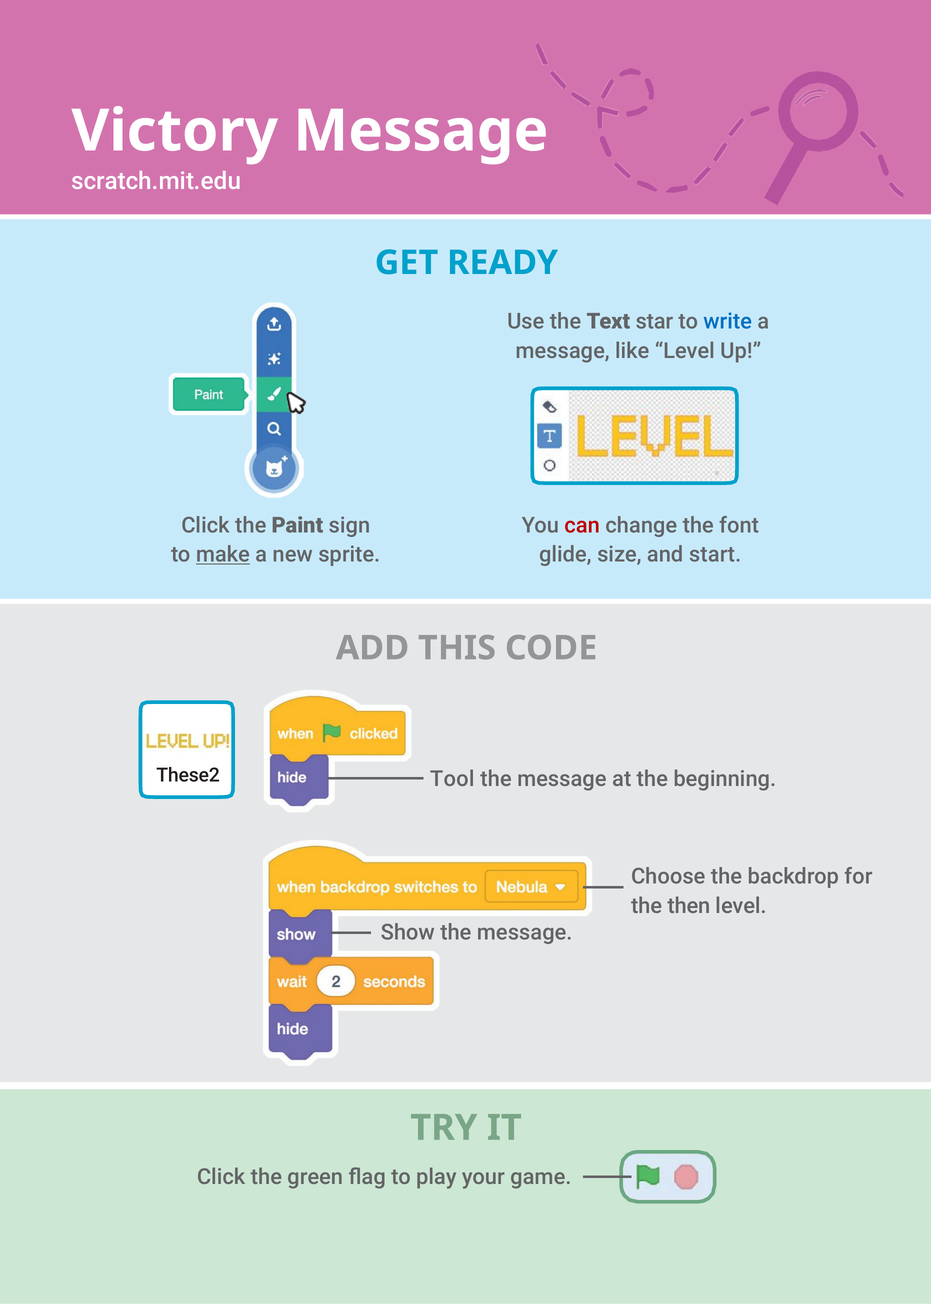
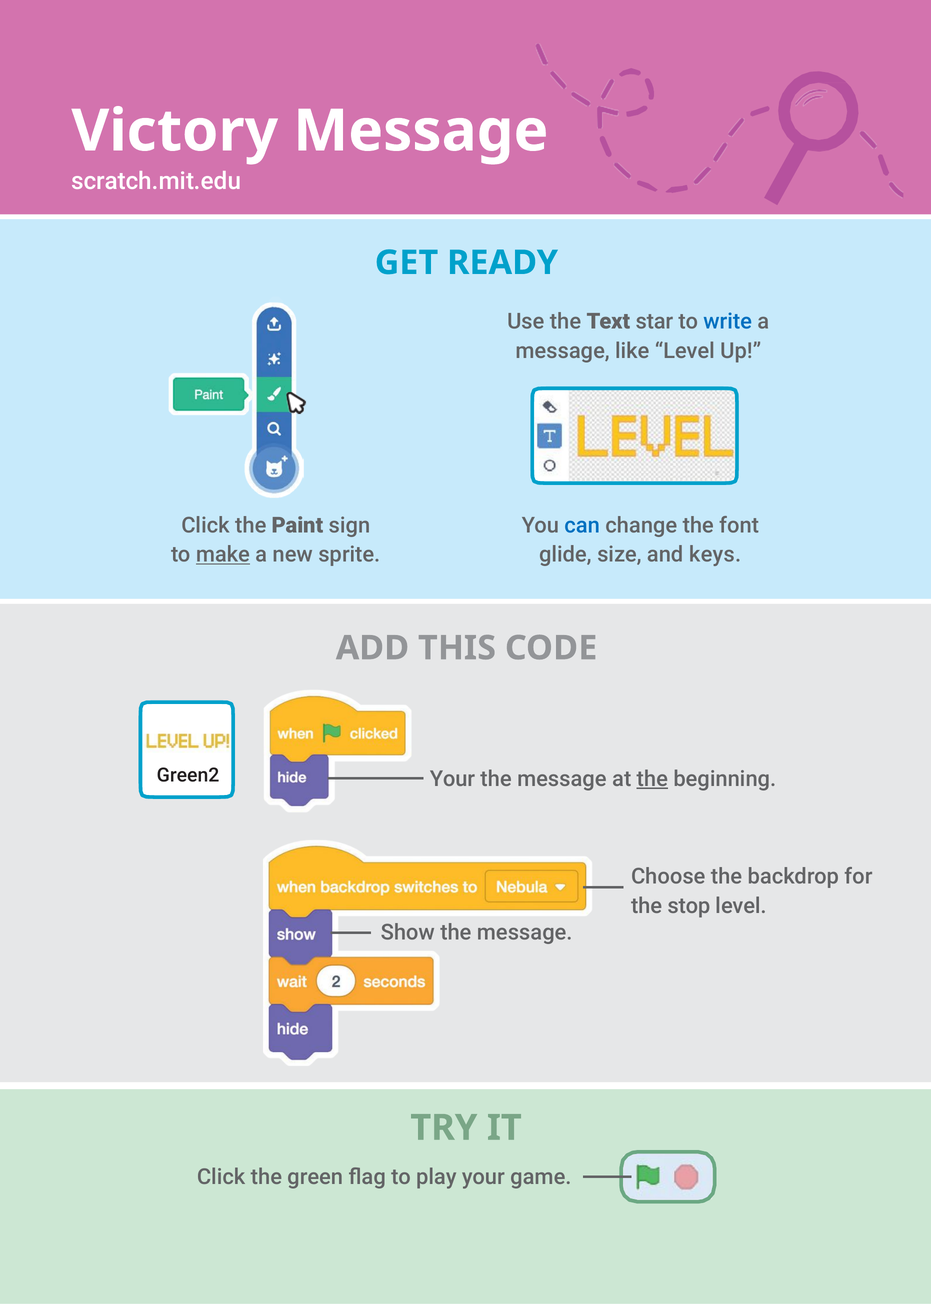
can colour: red -> blue
start: start -> keys
These2: These2 -> Green2
Tool at (452, 779): Tool -> Your
the at (652, 779) underline: none -> present
then: then -> stop
